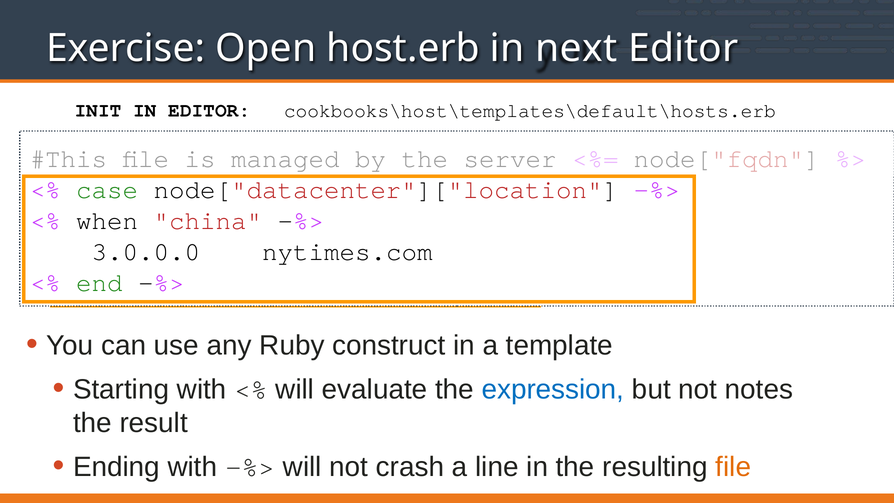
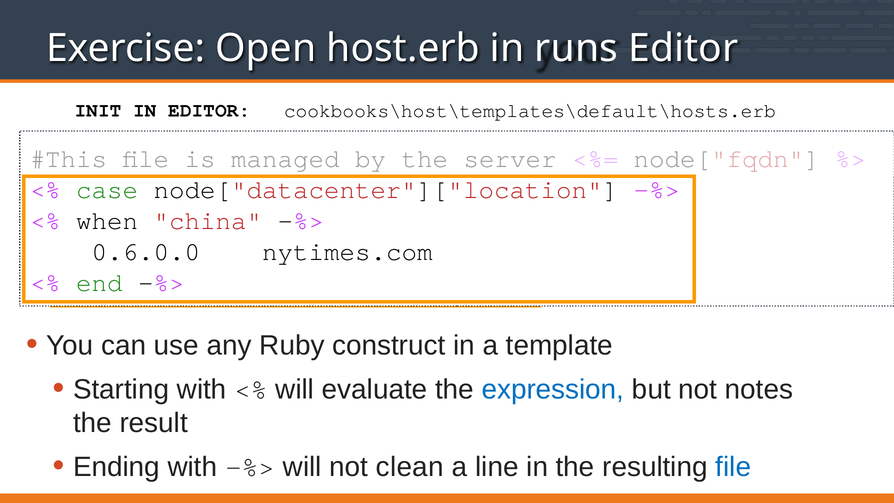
next: next -> runs
3.0.0.0: 3.0.0.0 -> 0.6.0.0
crash: crash -> clean
file at (733, 467) colour: orange -> blue
